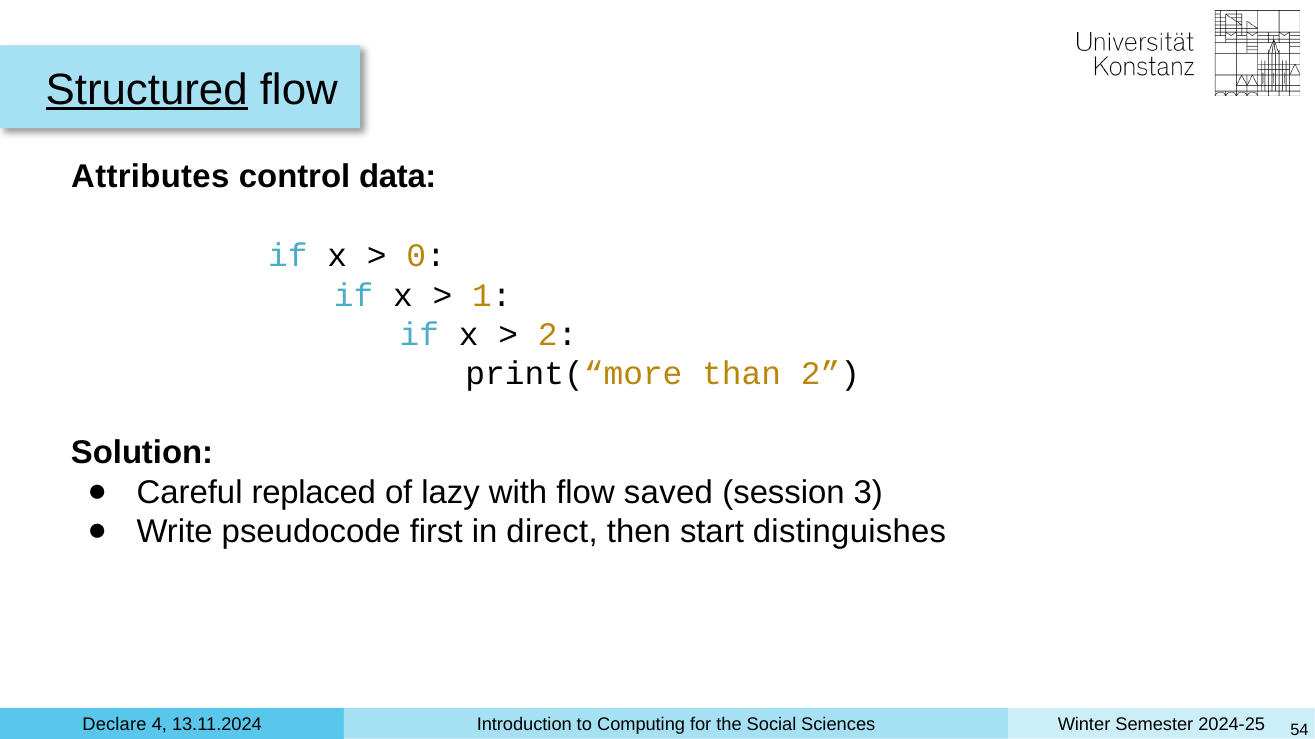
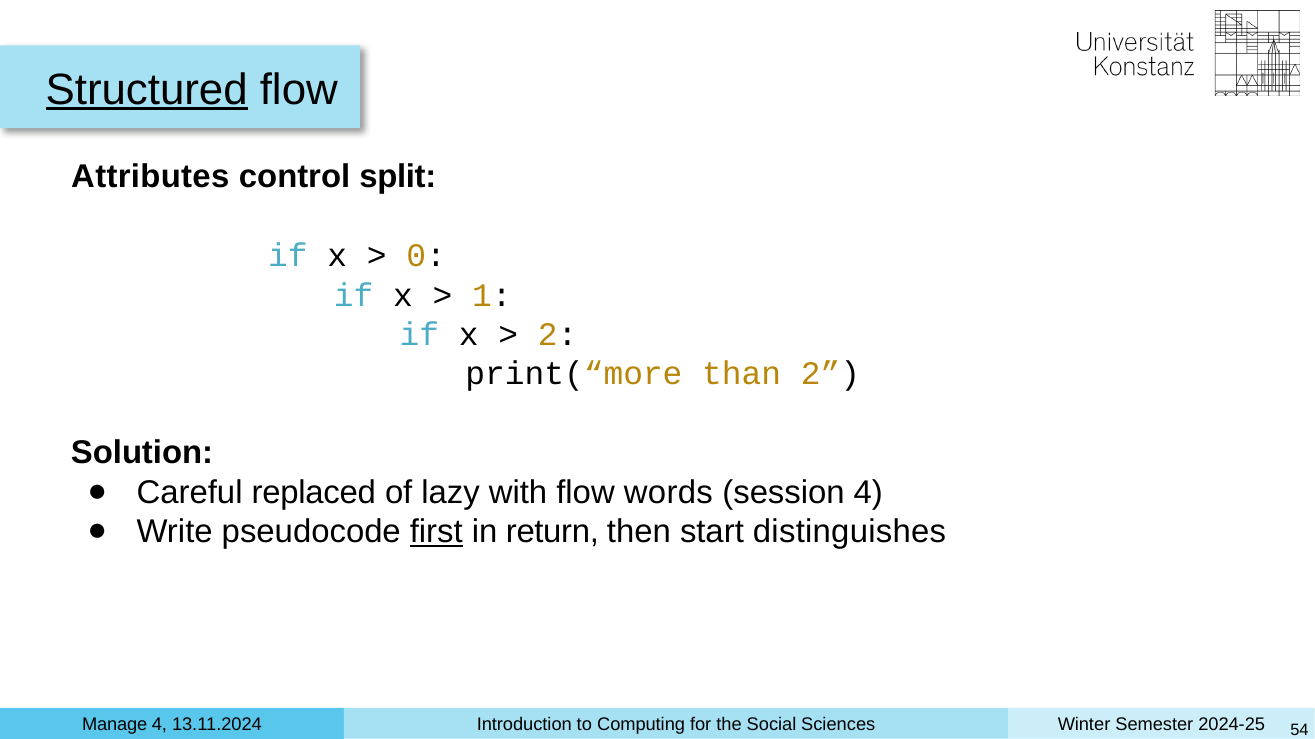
data: data -> split
saved: saved -> words
session 3: 3 -> 4
first underline: none -> present
direct: direct -> return
Declare: Declare -> Manage
